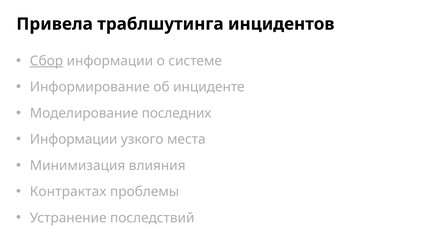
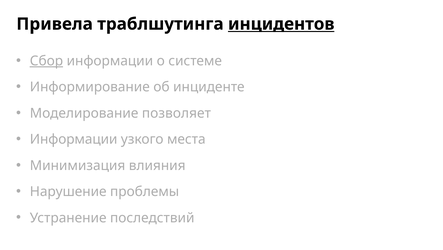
инцидентов underline: none -> present
последних: последних -> позволяет
Контрактах: Контрактах -> Нарушение
